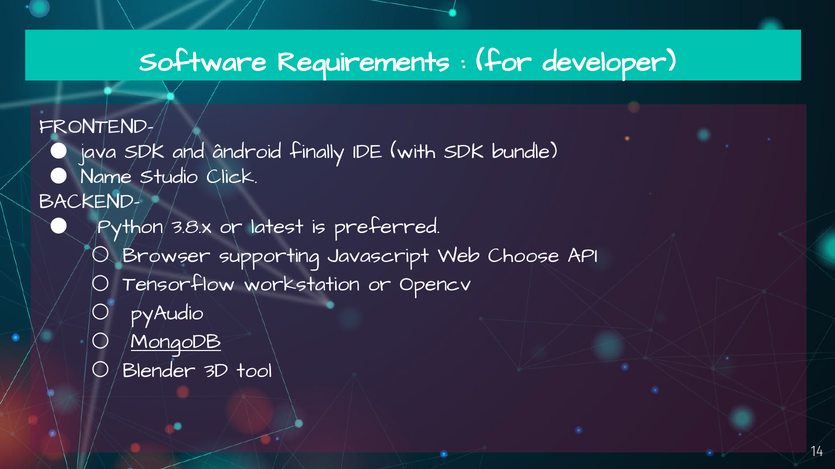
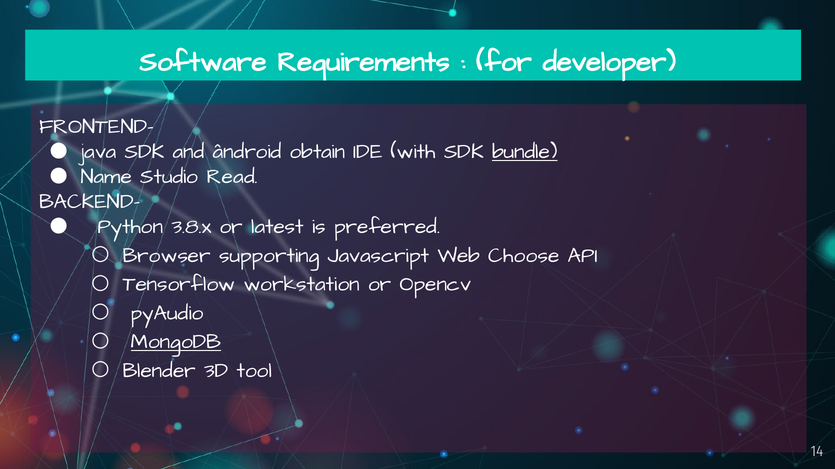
finally: finally -> obtain
bundle underline: none -> present
Click: Click -> Read
